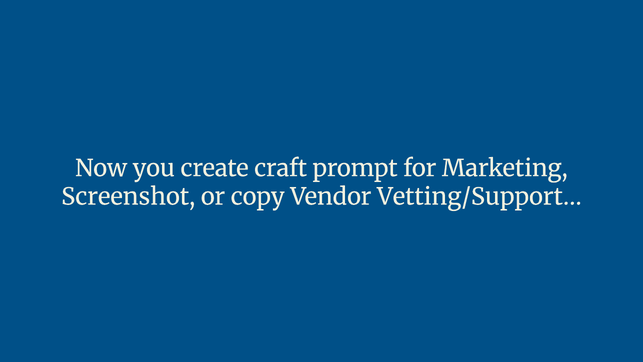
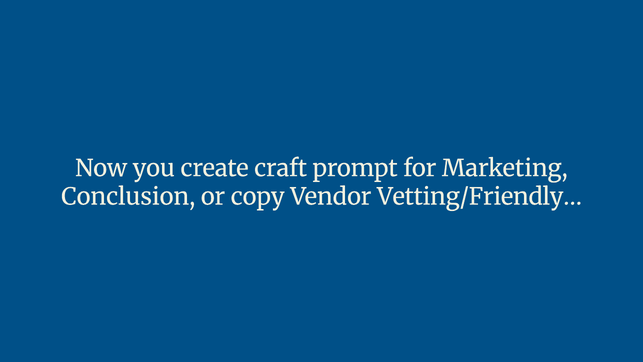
Screenshot: Screenshot -> Conclusion
Vetting/Support…: Vetting/Support… -> Vetting/Friendly…
